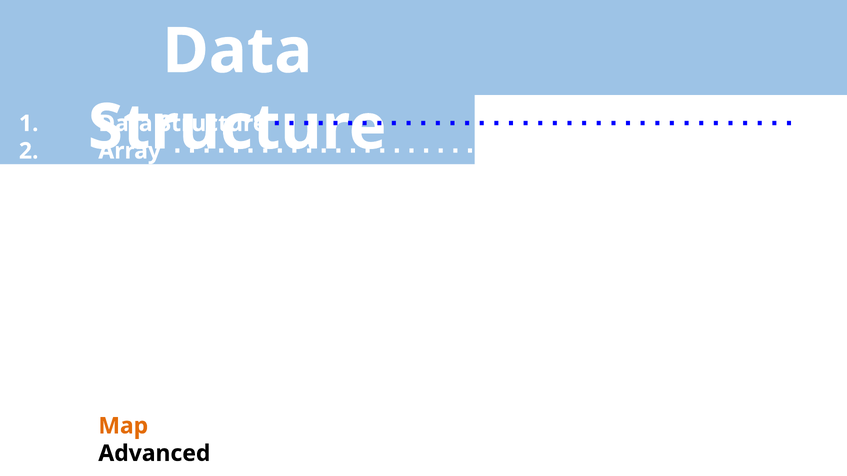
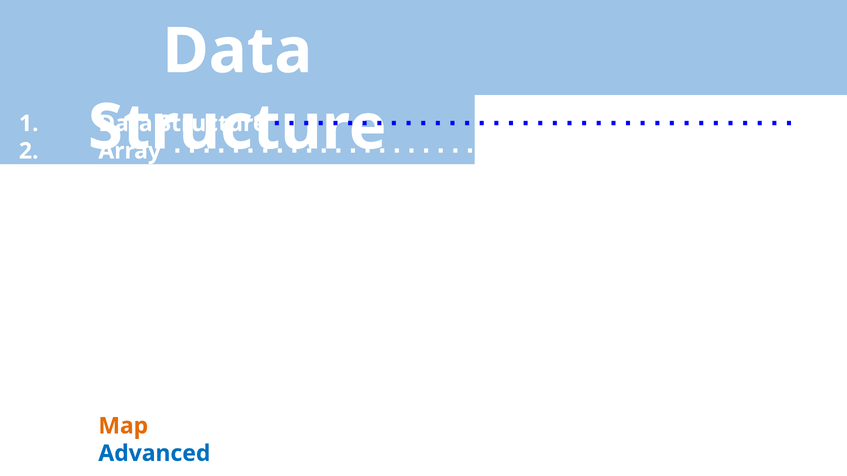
Advanced colour: black -> blue
